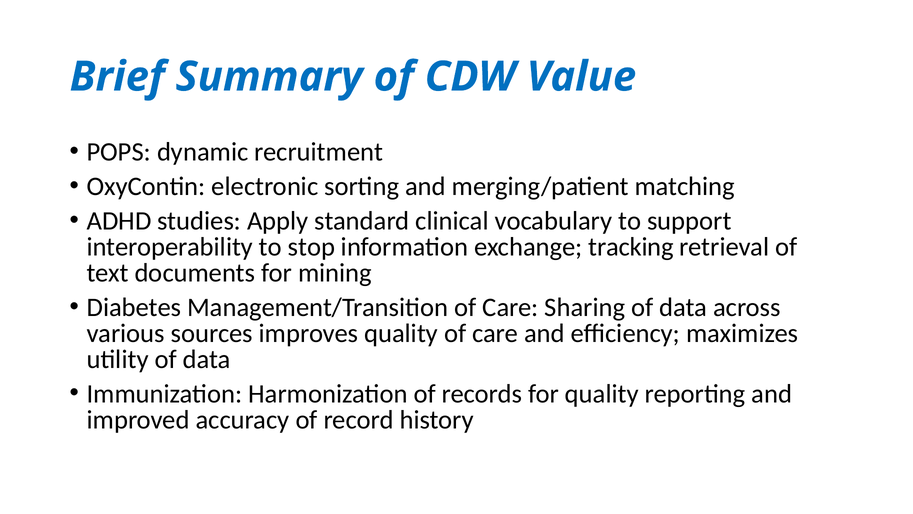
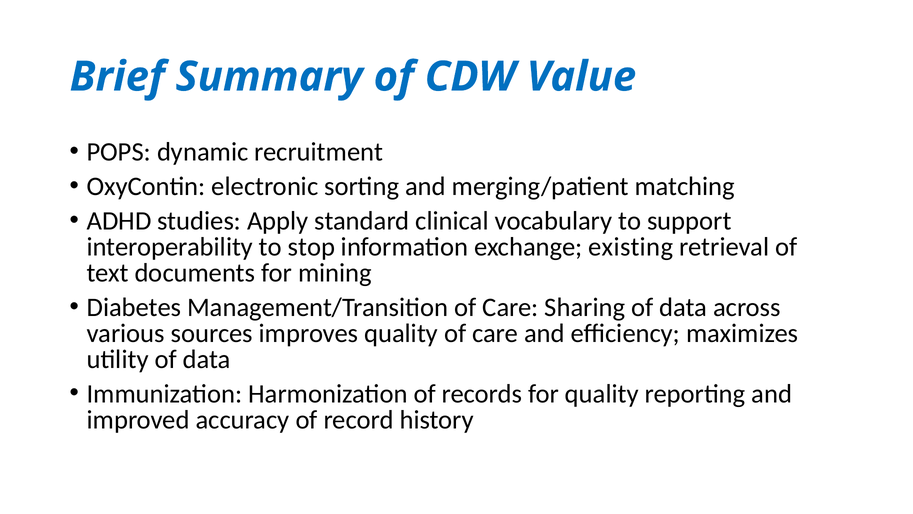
tracking: tracking -> existing
